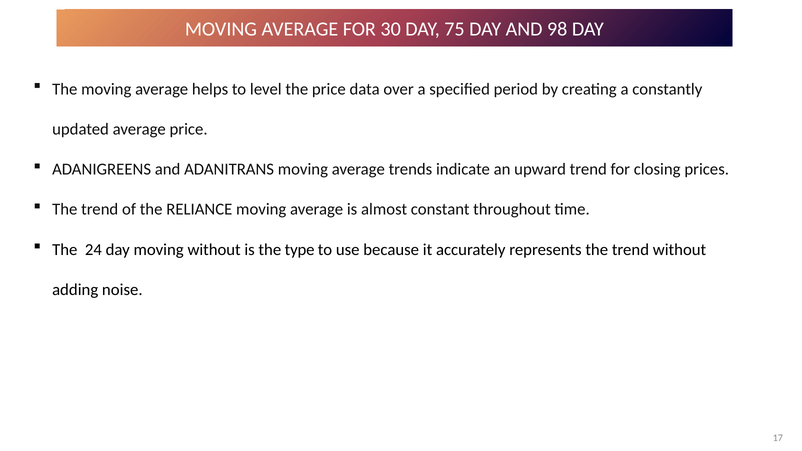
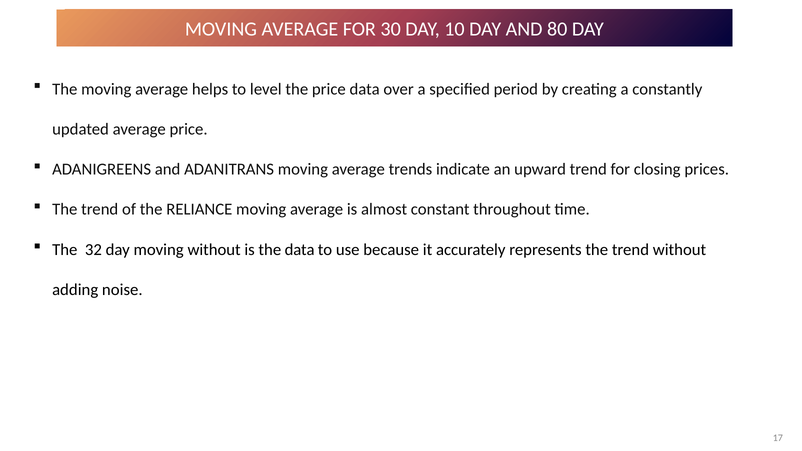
75: 75 -> 10
98: 98 -> 80
24: 24 -> 32
the type: type -> data
